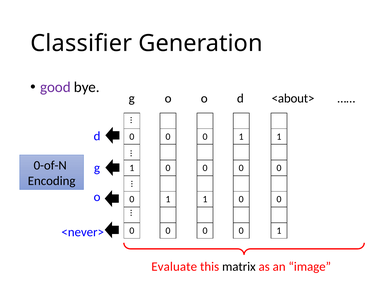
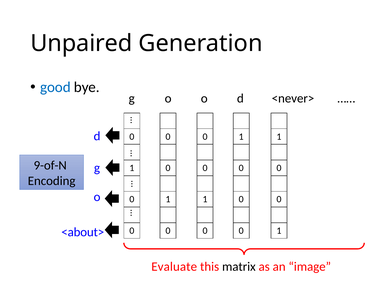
Classifier: Classifier -> Unpaired
good colour: purple -> blue
<about>: <about> -> <never>
0-of-N: 0-of-N -> 9-of-N
<never>: <never> -> <about>
